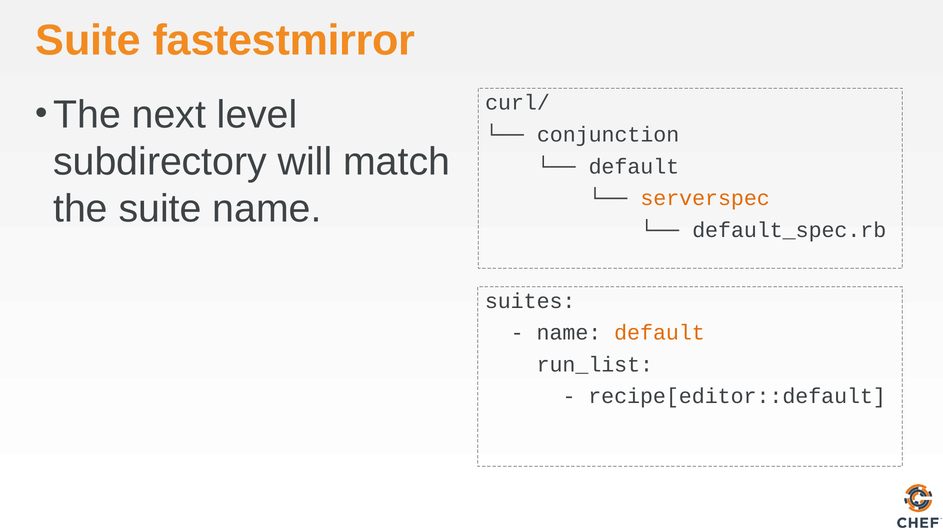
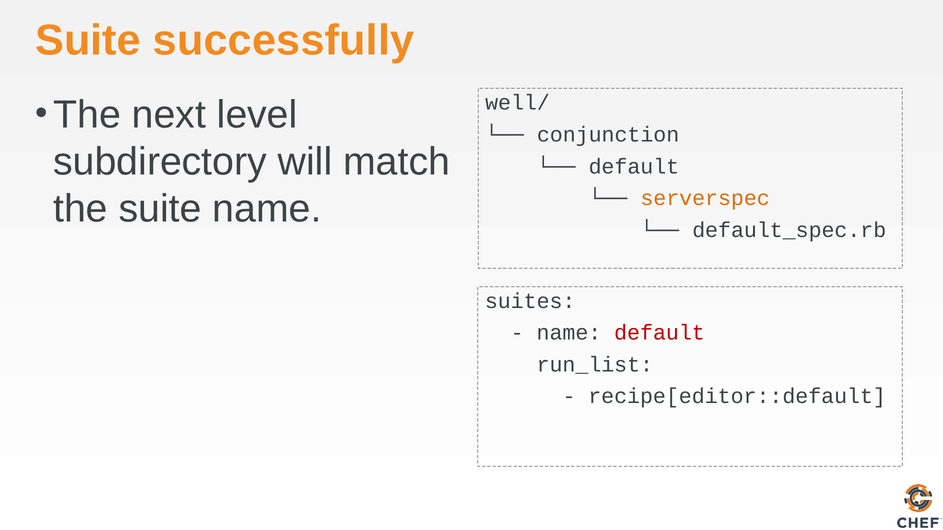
fastestmirror: fastestmirror -> successfully
curl/: curl/ -> well/
default at (659, 333) colour: orange -> red
